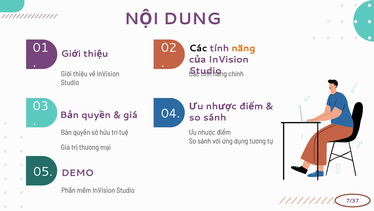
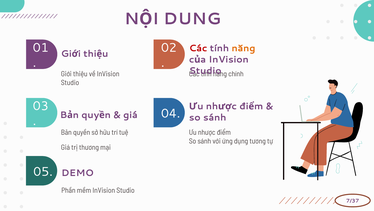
Các at (198, 48) colour: black -> red
